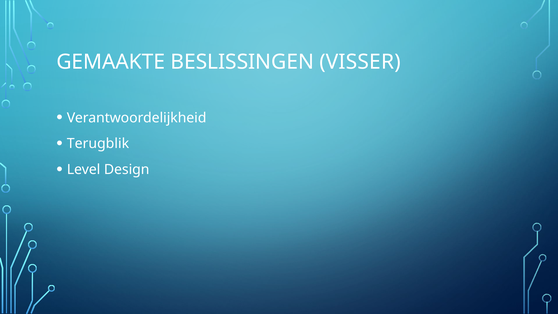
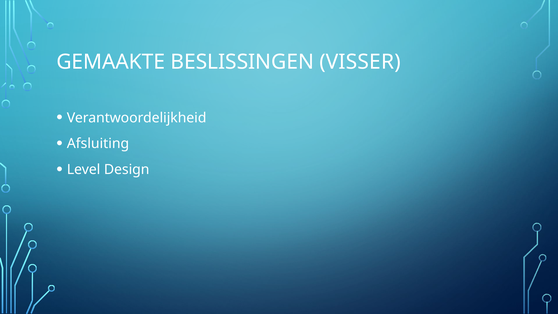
Terugblik: Terugblik -> Afsluiting
